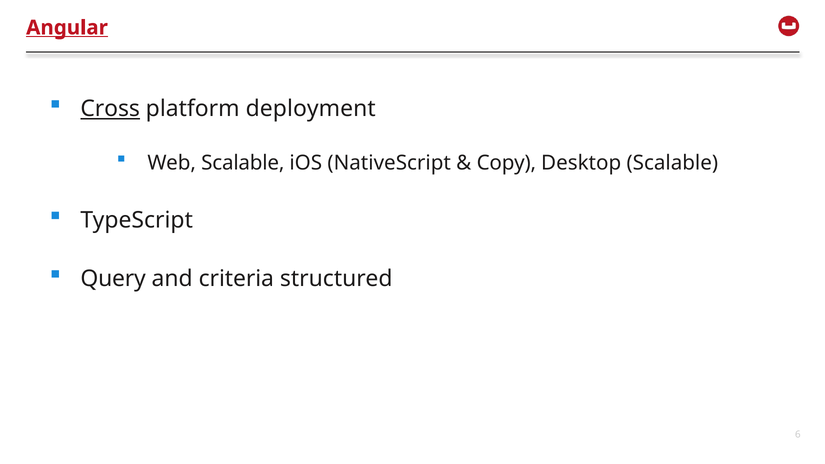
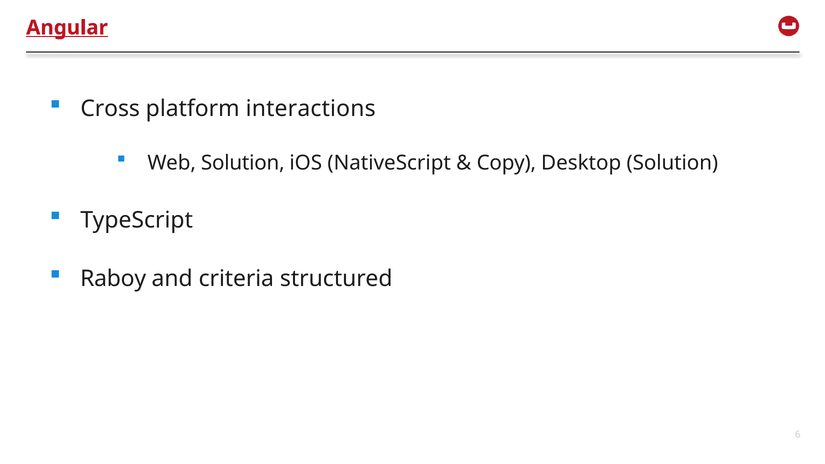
Cross underline: present -> none
deployment: deployment -> interactions
Web Scalable: Scalable -> Solution
Desktop Scalable: Scalable -> Solution
Query: Query -> Raboy
